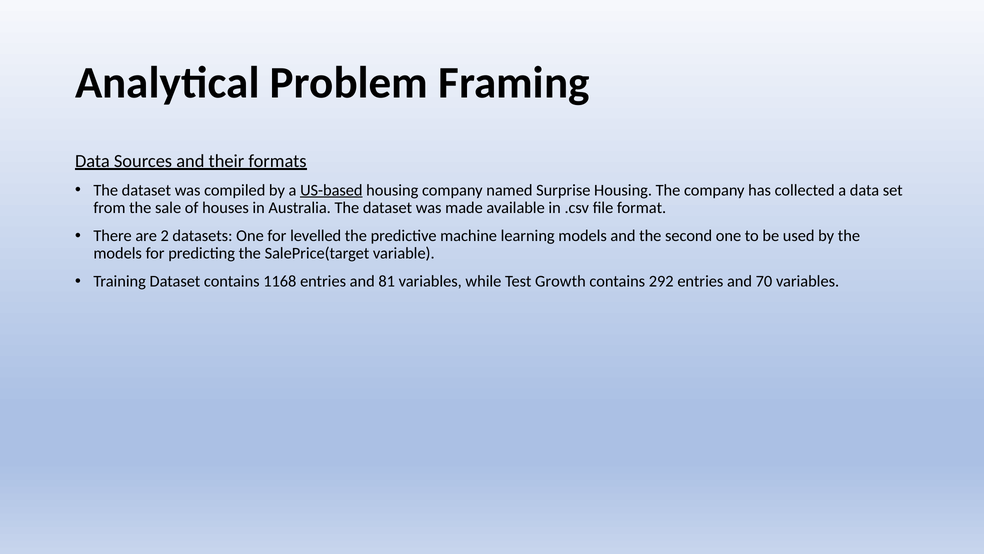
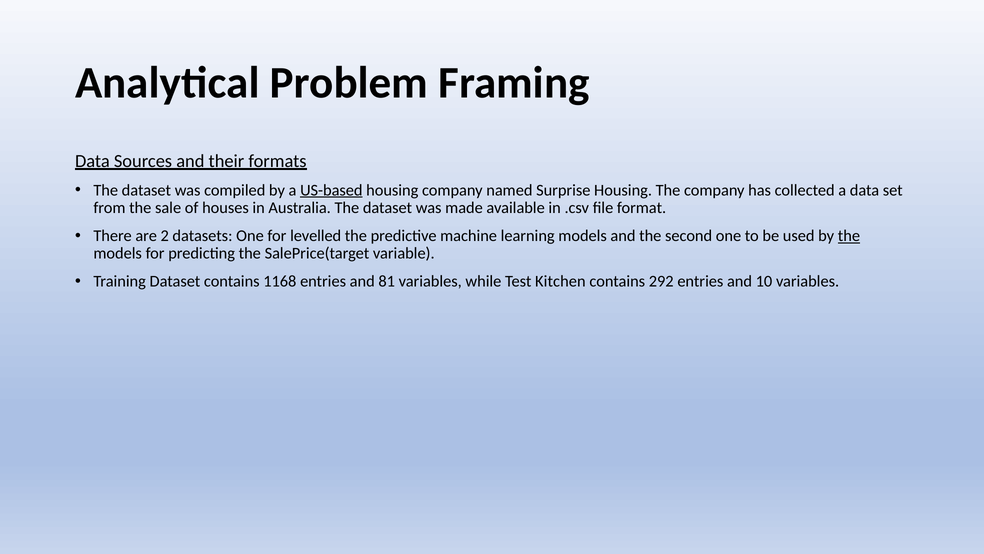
the at (849, 236) underline: none -> present
Growth: Growth -> Kitchen
70: 70 -> 10
